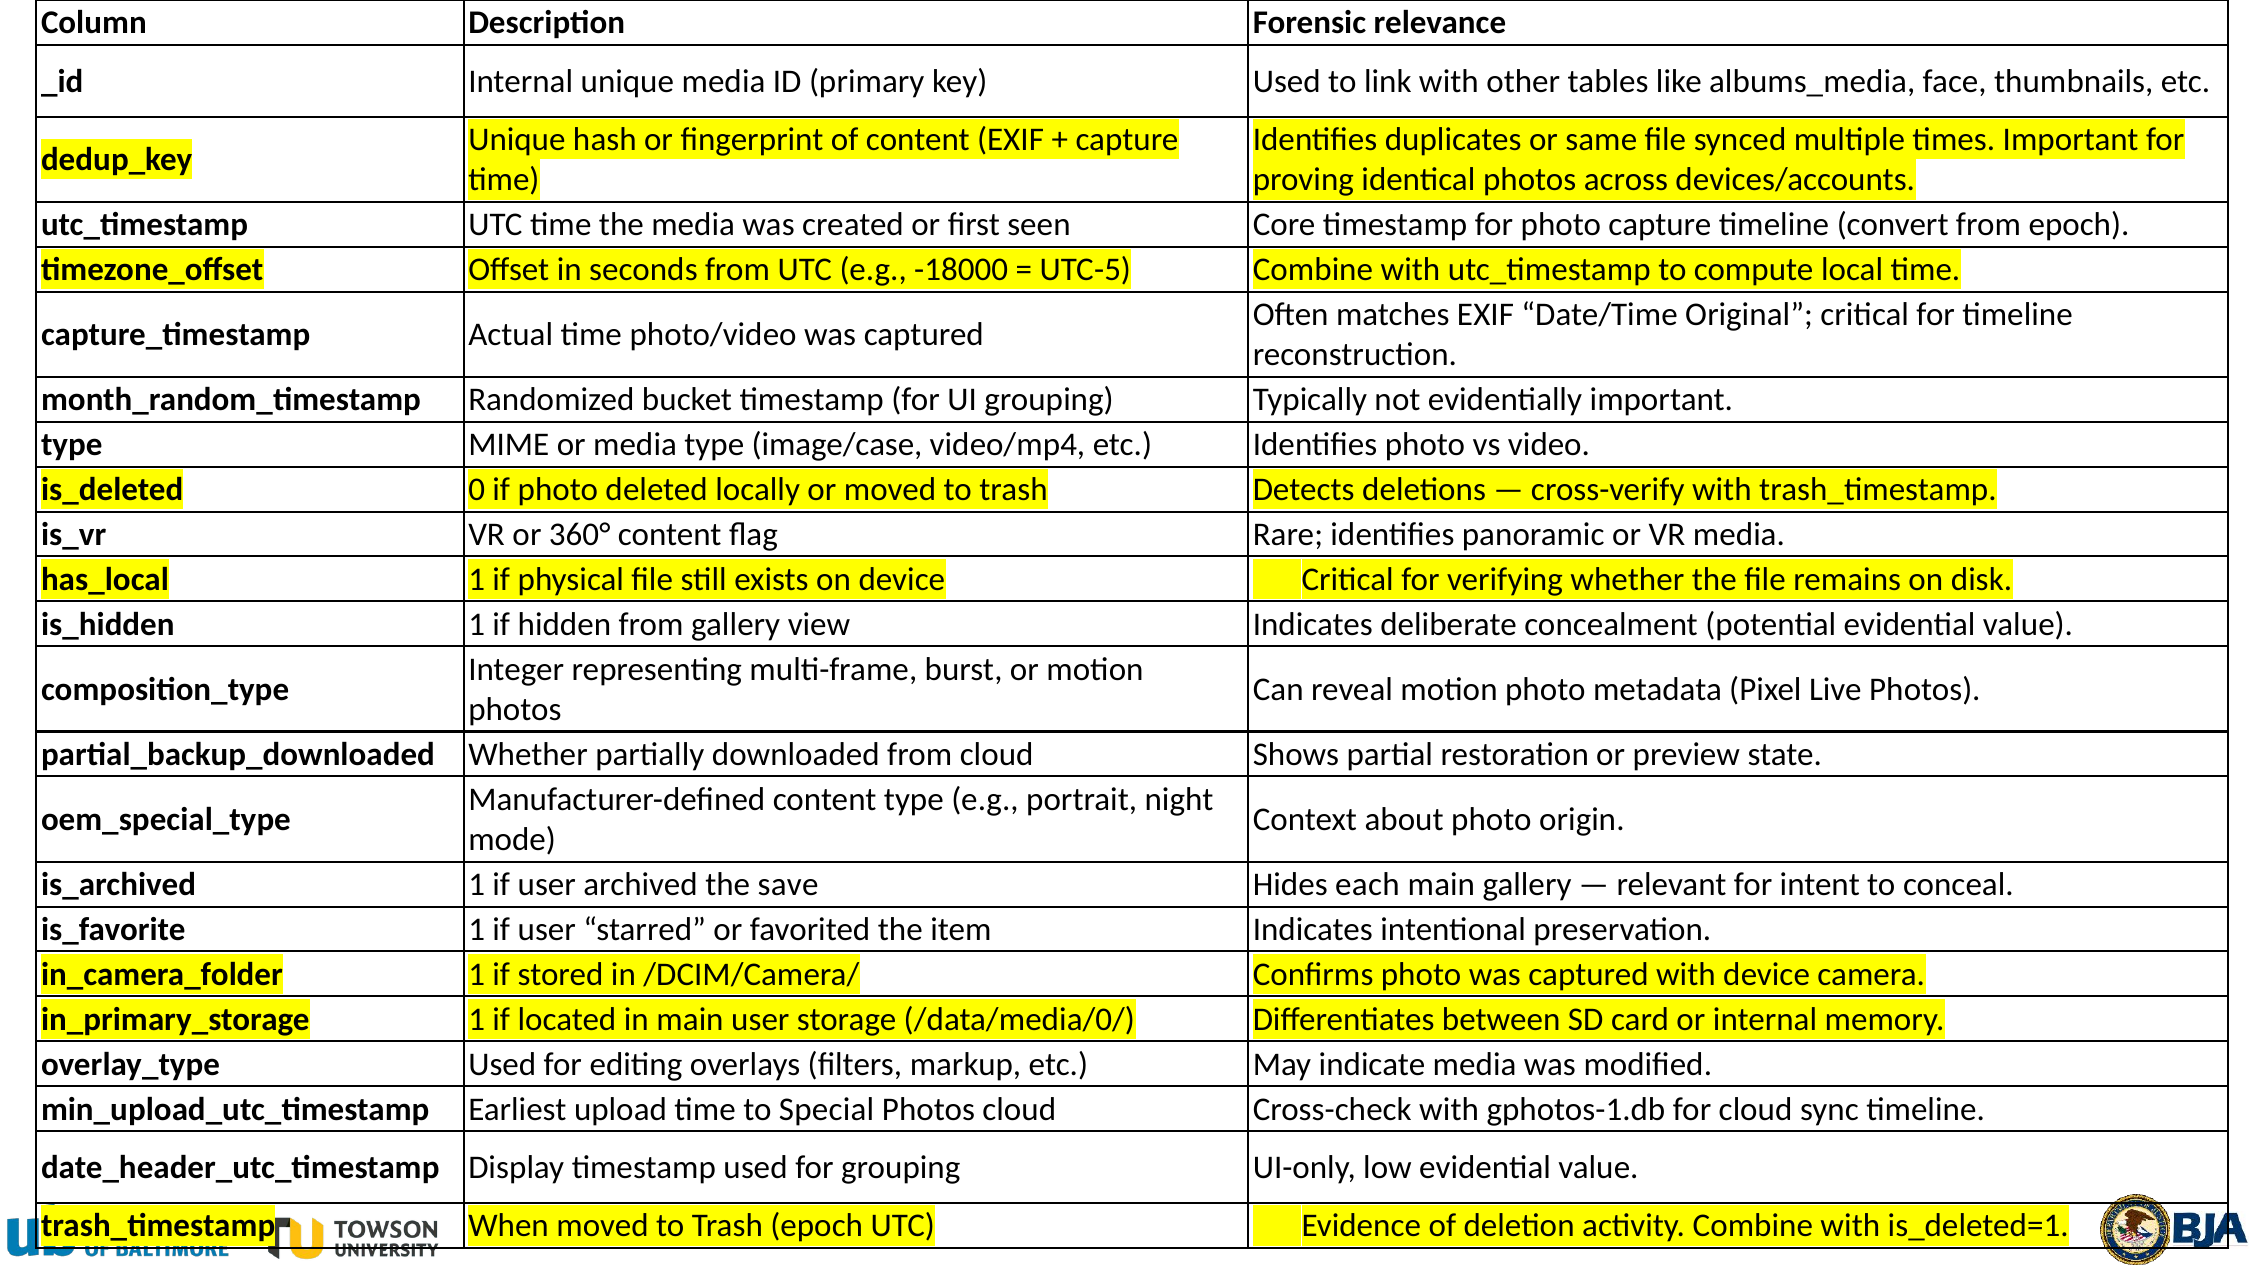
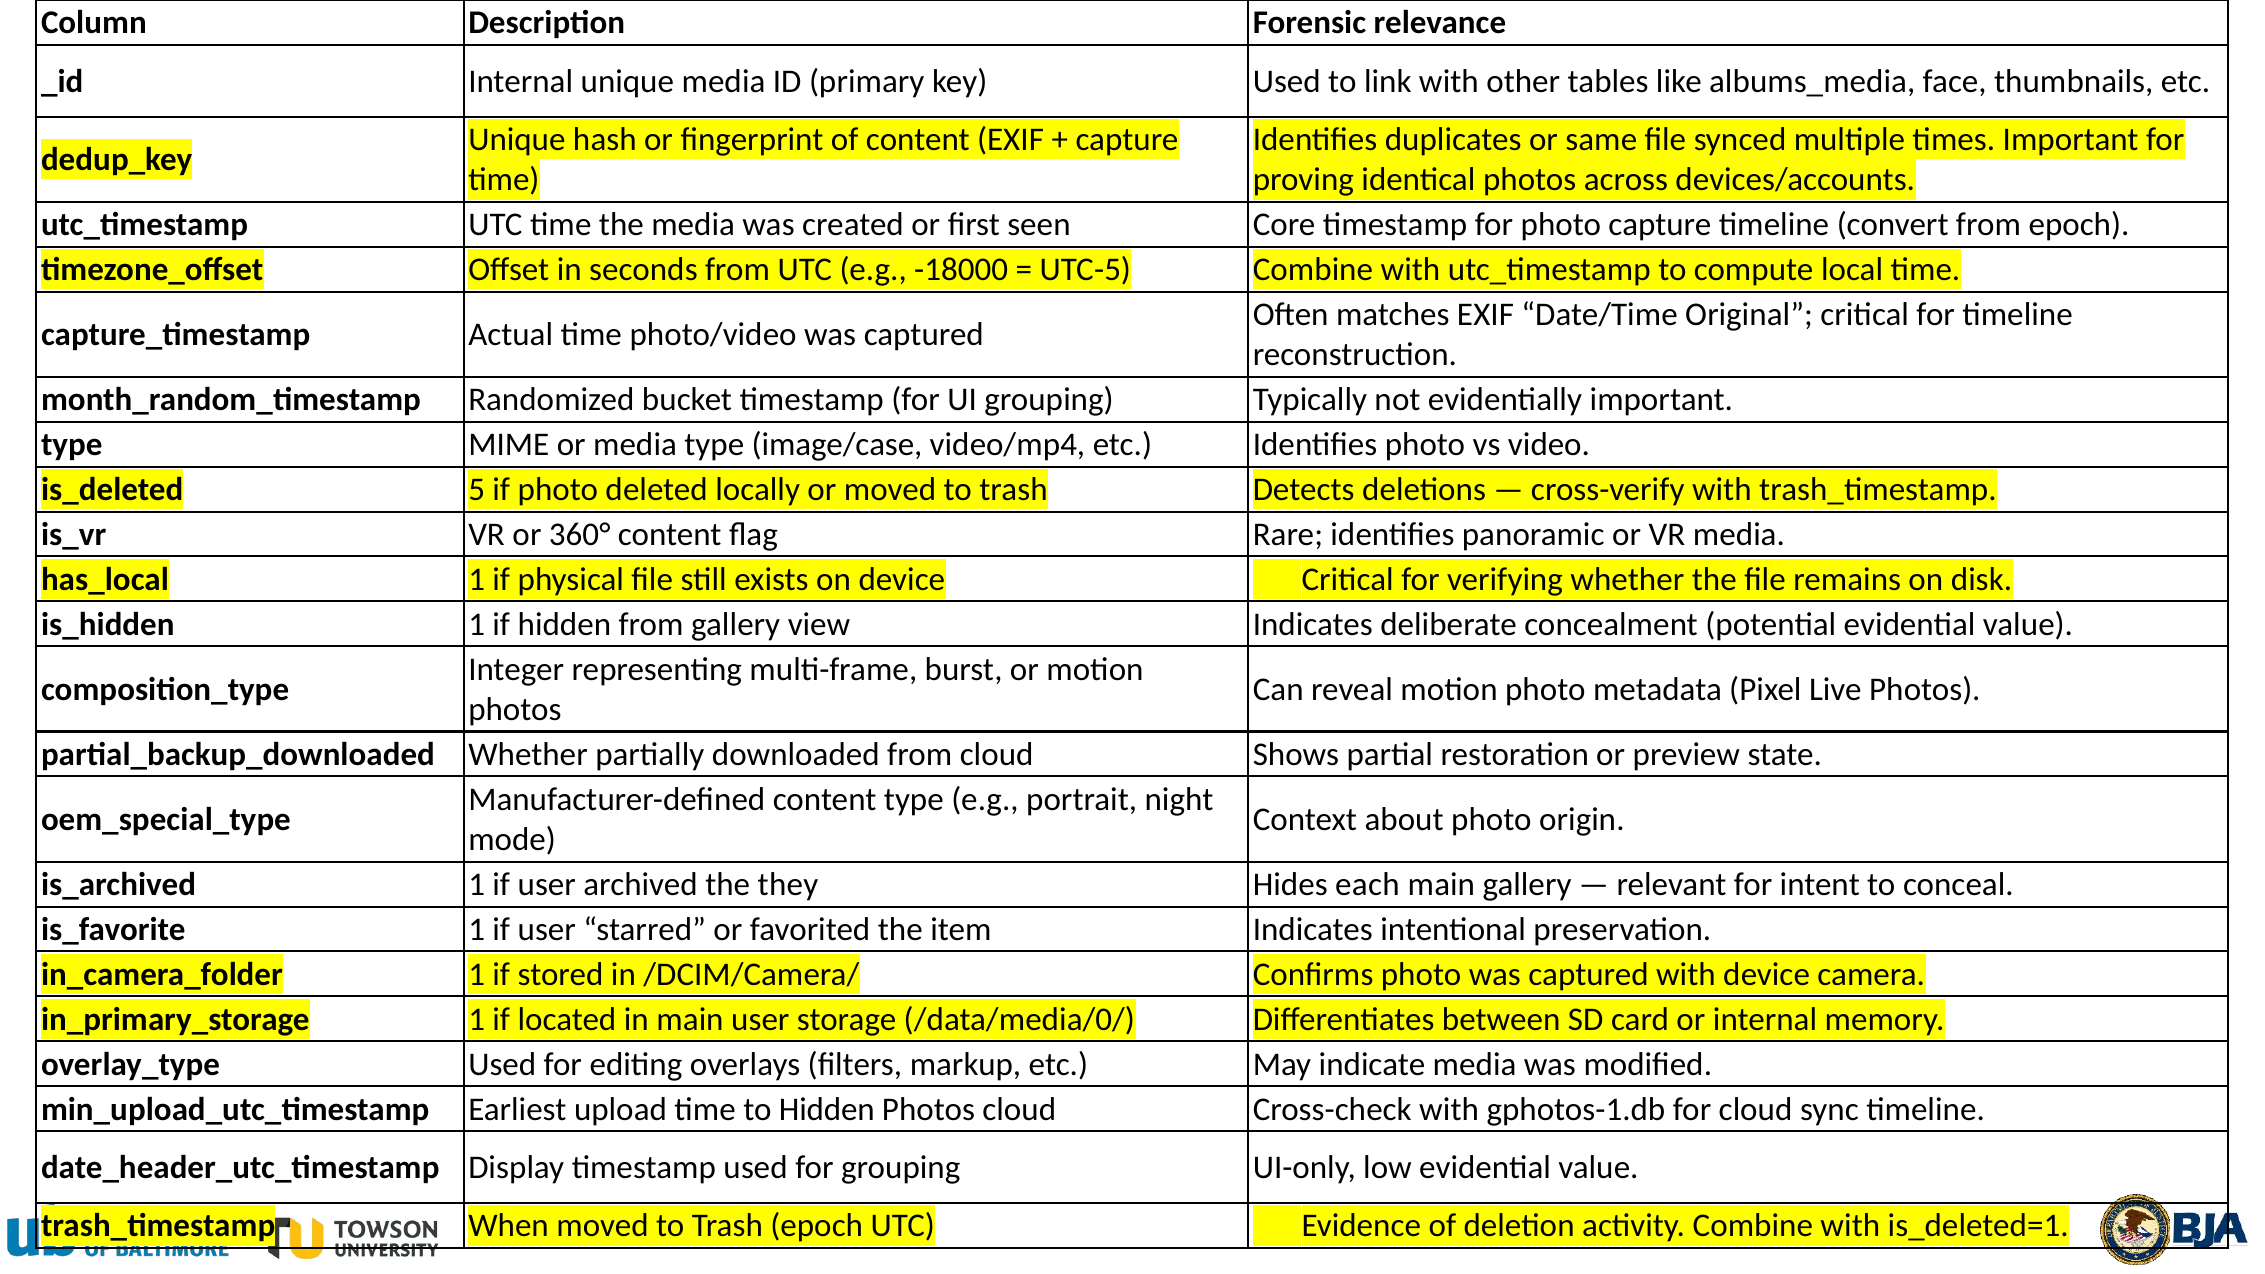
0: 0 -> 5
save: save -> they
to Special: Special -> Hidden
